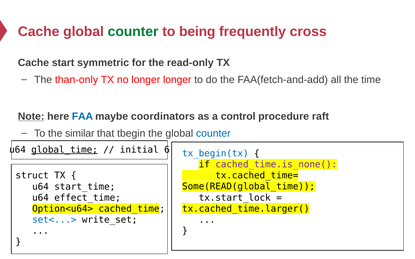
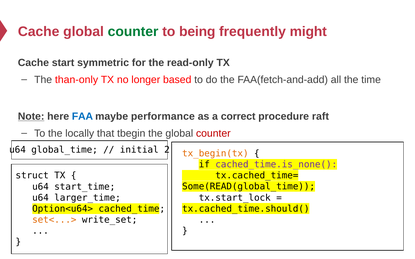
cross: cross -> might
longer longer: longer -> based
coordinators: coordinators -> performance
control: control -> correct
similar: similar -> locally
counter at (213, 134) colour: blue -> red
global_time underline: present -> none
6: 6 -> 2
tx_begin(tx colour: blue -> orange
effect_time: effect_time -> larger_time
tx.cached_time.larger(: tx.cached_time.larger( -> tx.cached_time.should(
set<...> colour: blue -> orange
